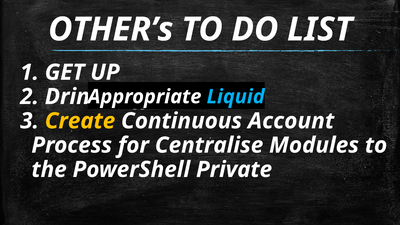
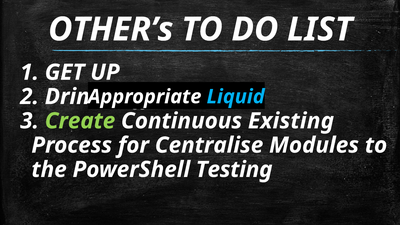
Create colour: yellow -> light green
Account: Account -> Existing
Private: Private -> Testing
